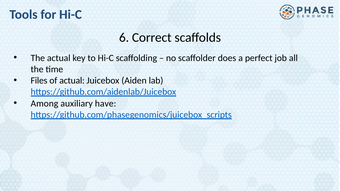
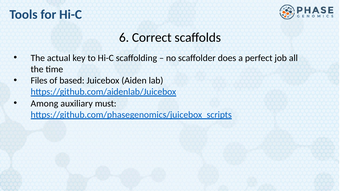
of actual: actual -> based
have: have -> must
